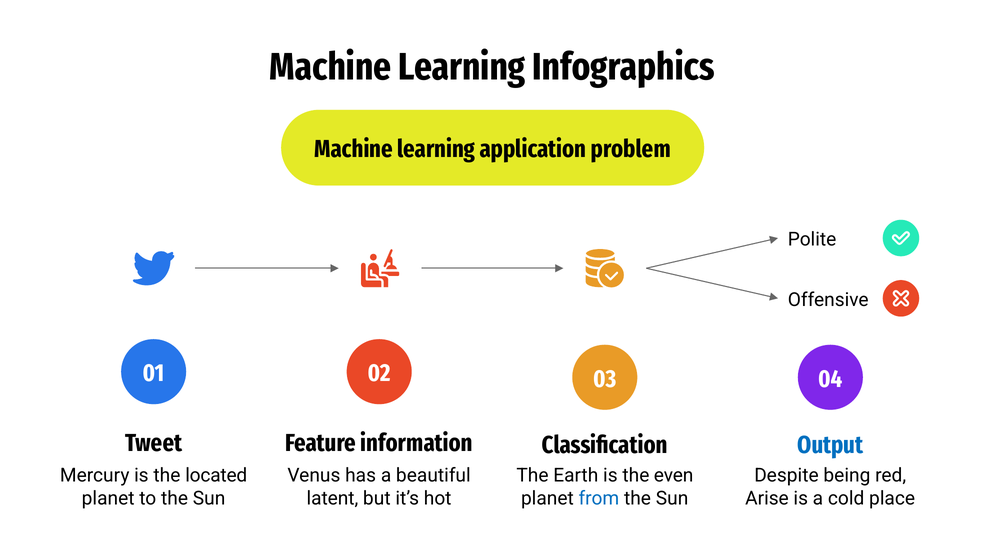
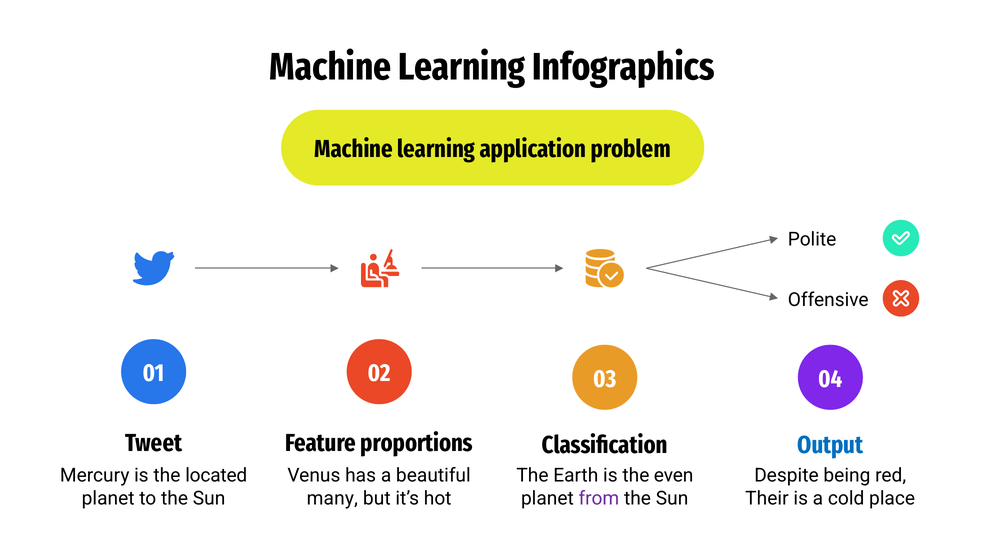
information: information -> proportions
latent: latent -> many
from colour: blue -> purple
Arise: Arise -> Their
